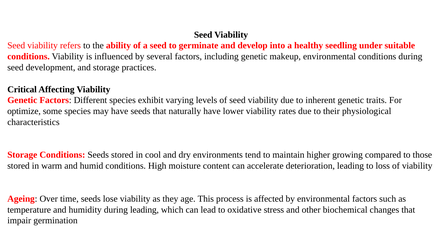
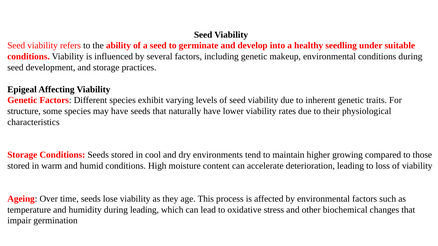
Critical: Critical -> Epigeal
optimize: optimize -> structure
